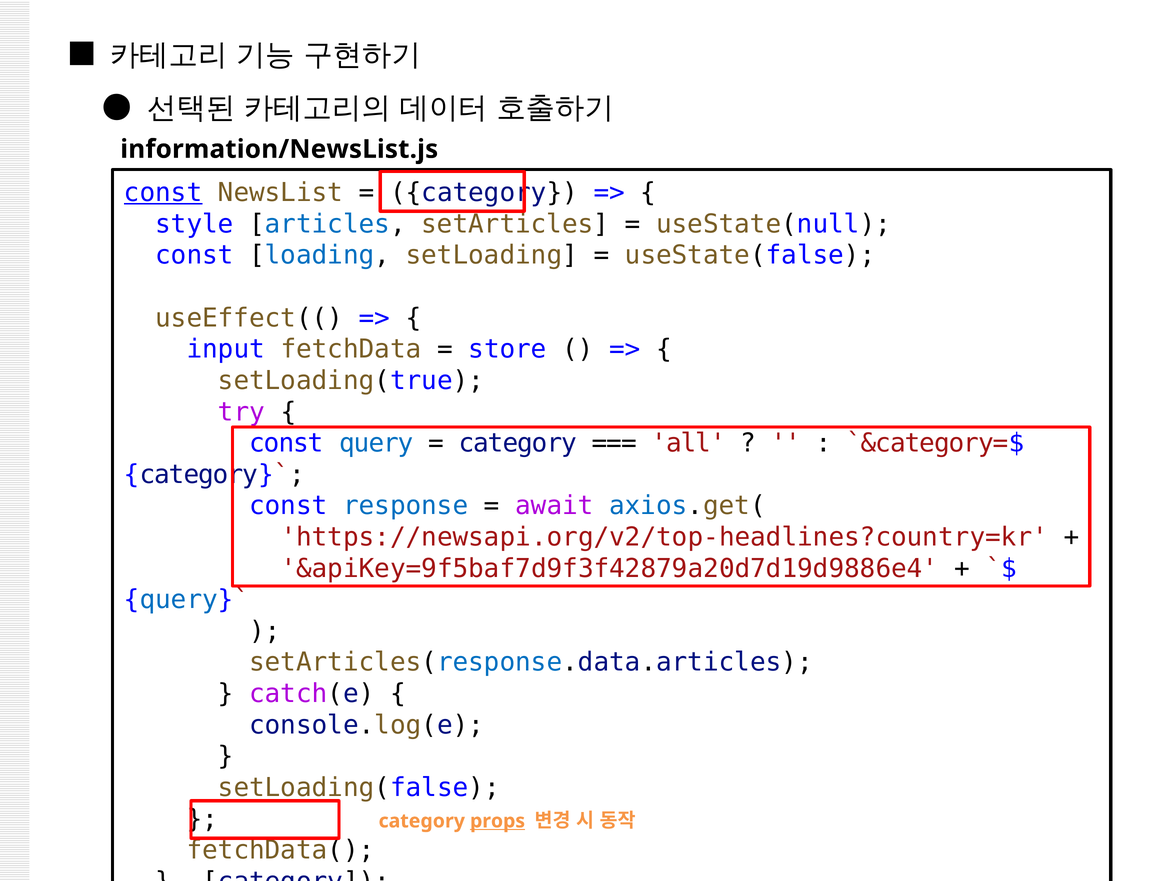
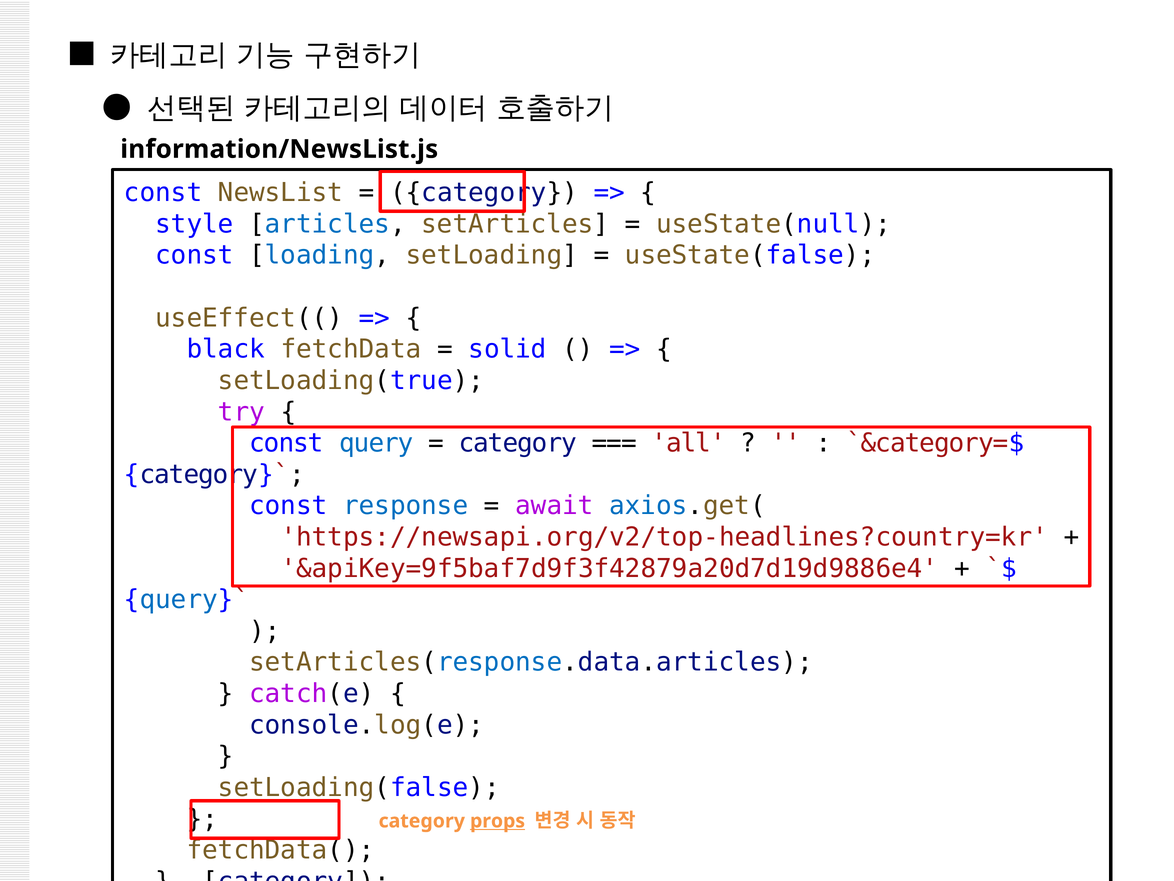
const at (163, 193) underline: present -> none
input: input -> black
store: store -> solid
